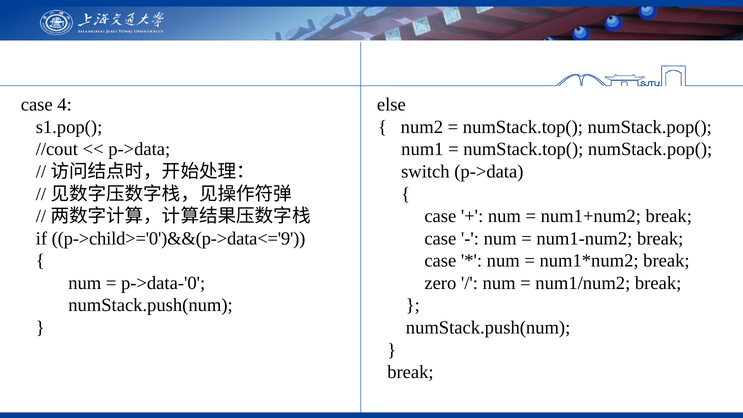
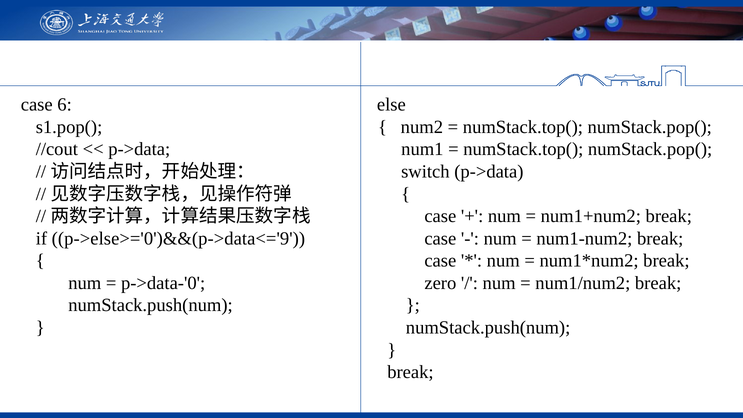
4: 4 -> 6
p->child>='0')&&(p->data<='9: p->child>='0')&&(p->data<='9 -> p->else>='0')&&(p->data<='9
